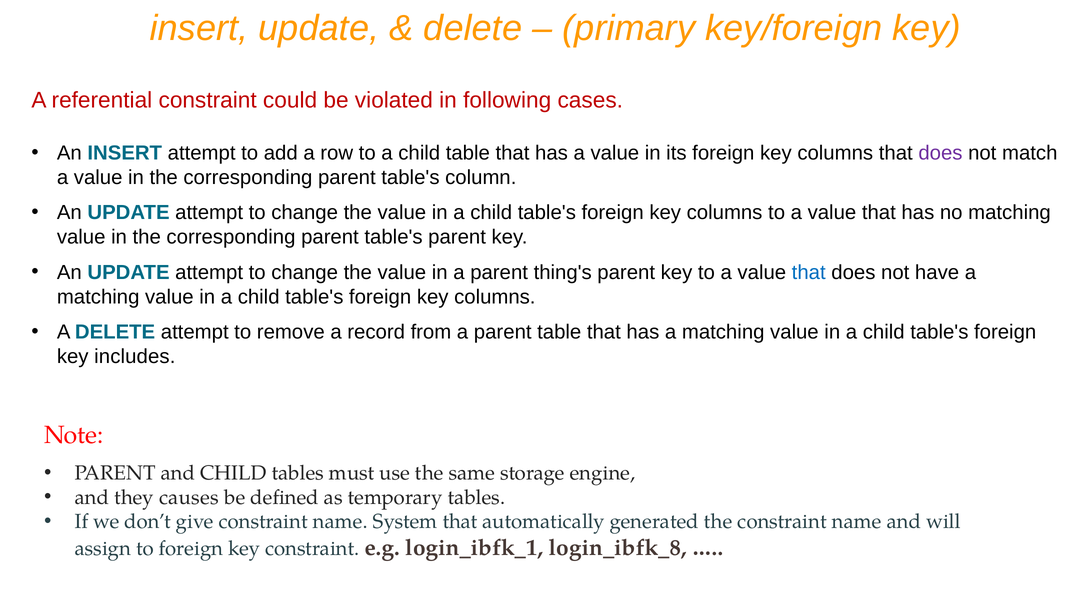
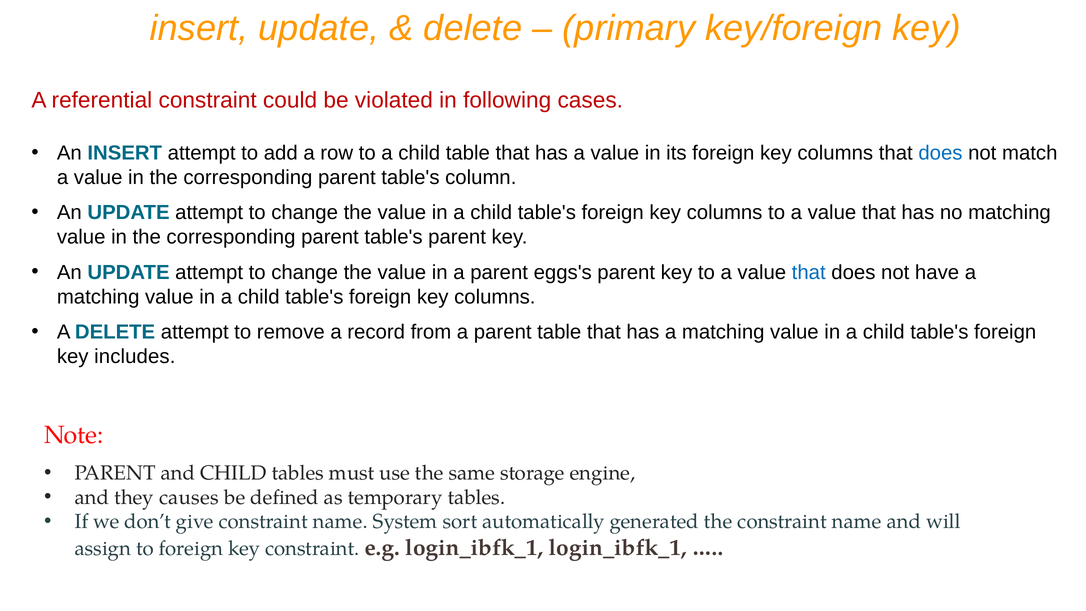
does at (940, 153) colour: purple -> blue
thing's: thing's -> eggs's
System that: that -> sort
login_ibfk_1 login_ibfk_8: login_ibfk_8 -> login_ibfk_1
